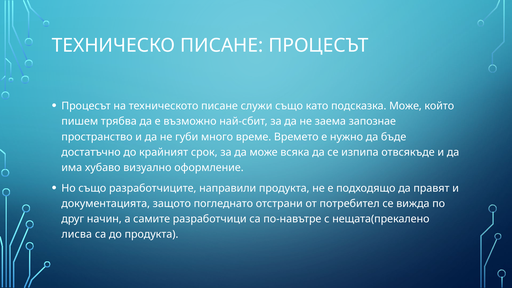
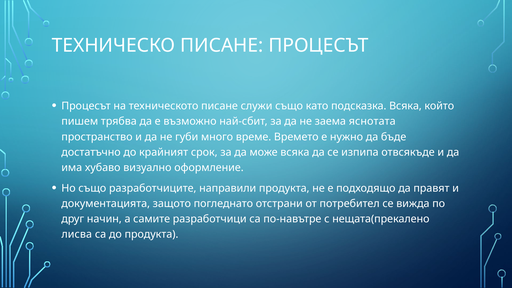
подсказка Може: Може -> Всяка
запознае: запознае -> яснотата
